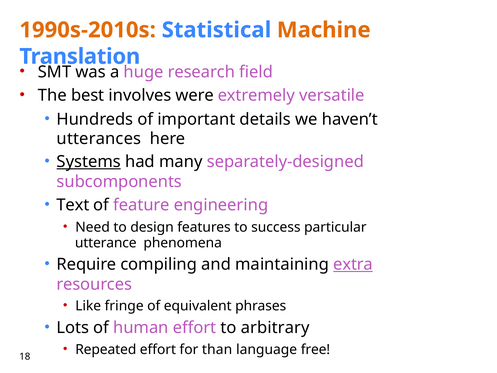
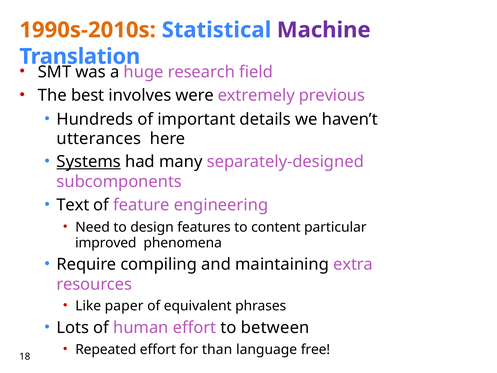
Machine colour: orange -> purple
versatile: versatile -> previous
success: success -> content
utterance: utterance -> improved
extra underline: present -> none
fringe: fringe -> paper
arbitrary: arbitrary -> between
